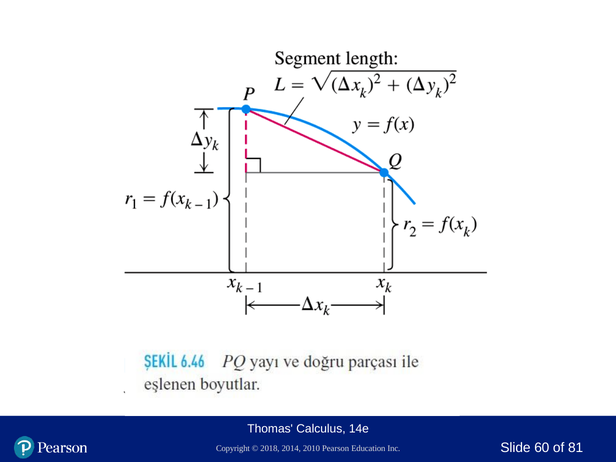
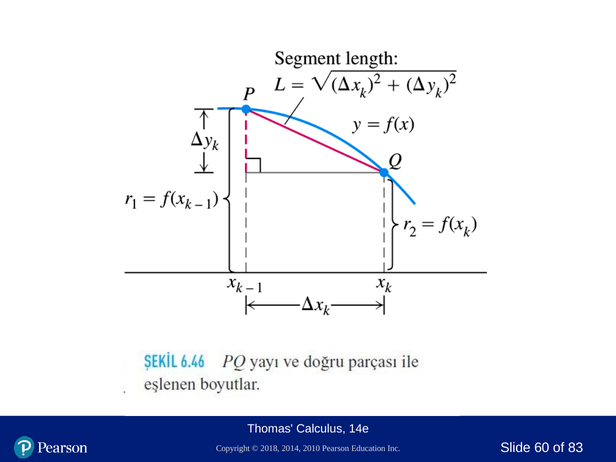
81: 81 -> 83
